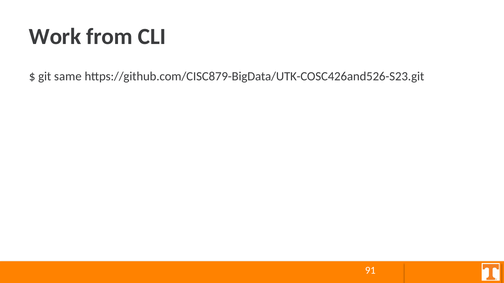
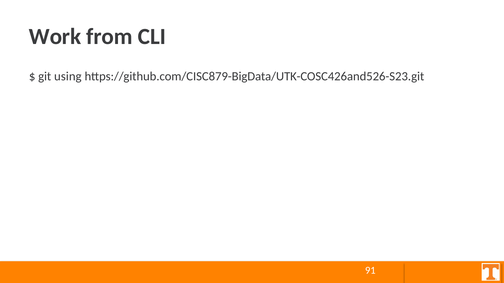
same: same -> using
